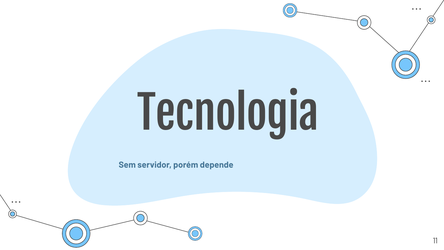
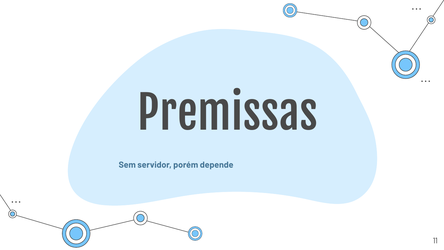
Tecnologia: Tecnologia -> Premissas
